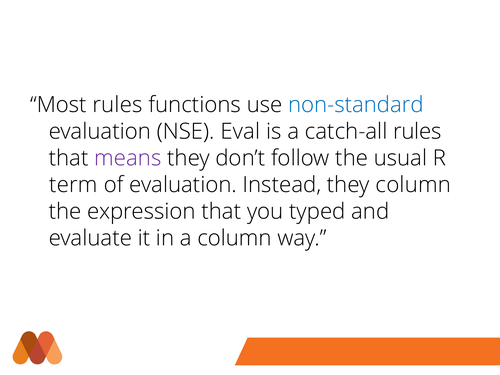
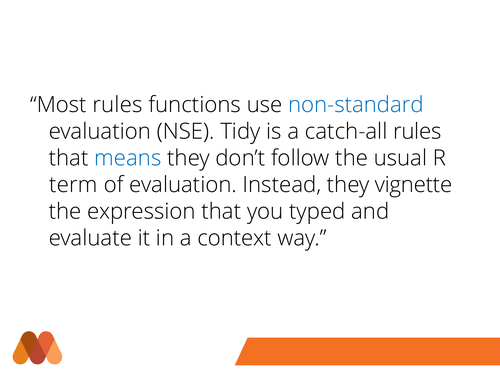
Eval: Eval -> Tidy
means colour: purple -> blue
they column: column -> vignette
a column: column -> context
